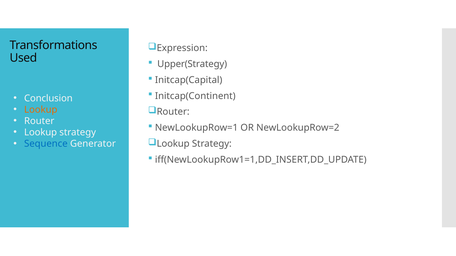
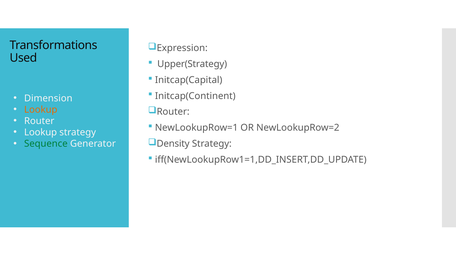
Conclusion: Conclusion -> Dimension
Sequence colour: blue -> green
Lookup at (173, 144): Lookup -> Density
